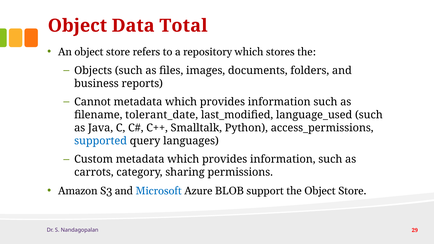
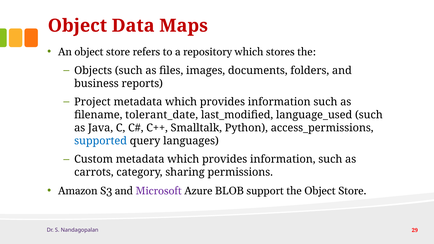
Total: Total -> Maps
Cannot: Cannot -> Project
Microsoft colour: blue -> purple
